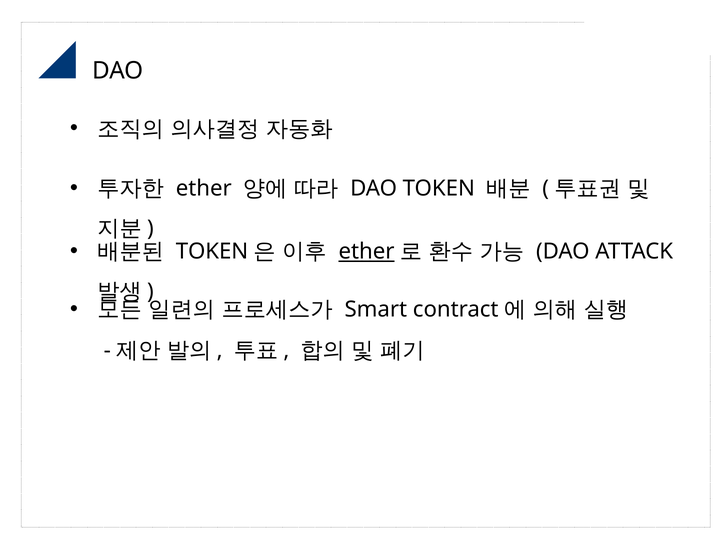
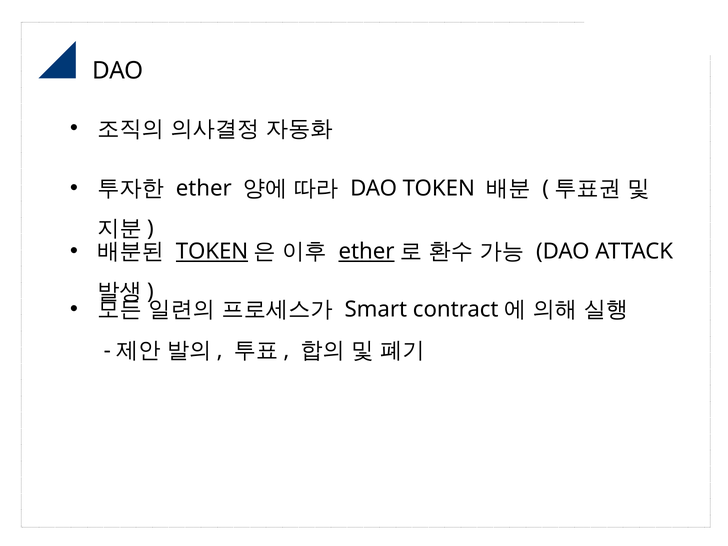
TOKEN at (212, 252) underline: none -> present
